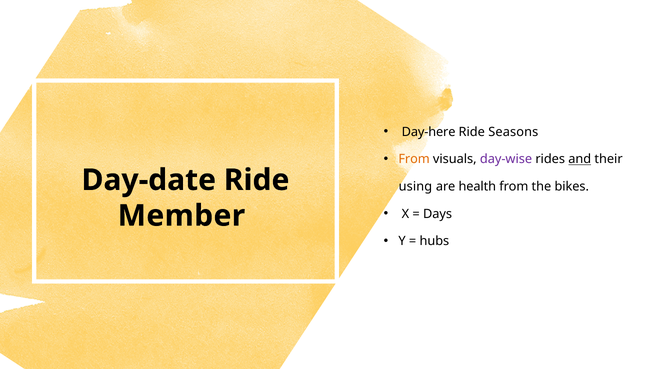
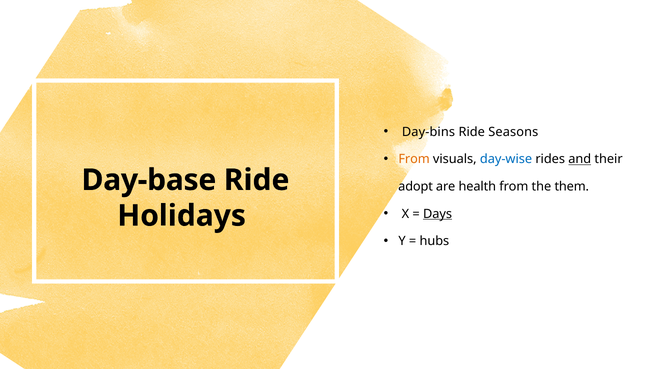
Day-here: Day-here -> Day-bins
day-wise colour: purple -> blue
Day-date: Day-date -> Day-base
using: using -> adopt
bikes: bikes -> them
Days underline: none -> present
Member: Member -> Holidays
